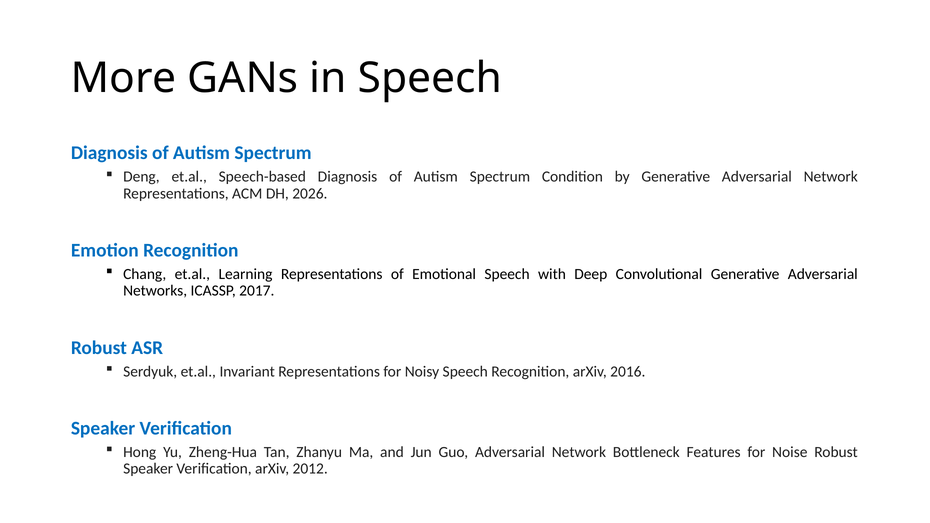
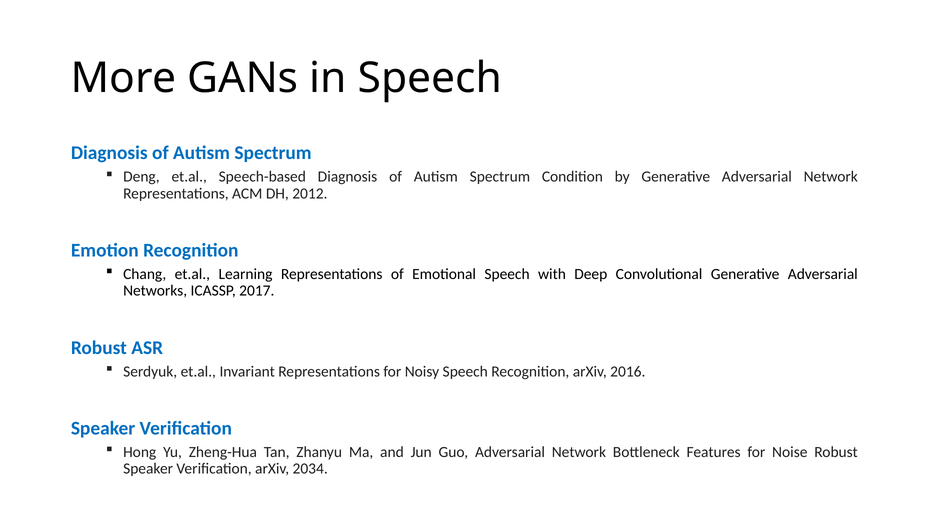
2026: 2026 -> 2012
2012: 2012 -> 2034
